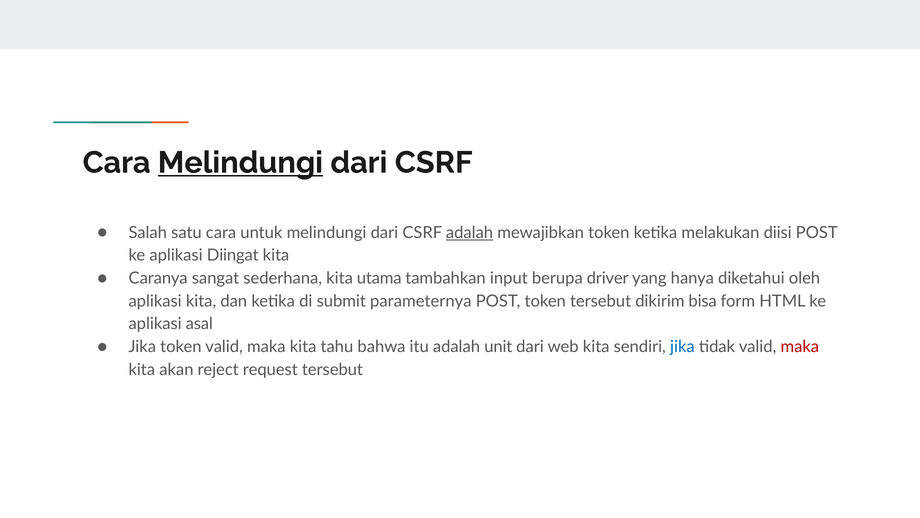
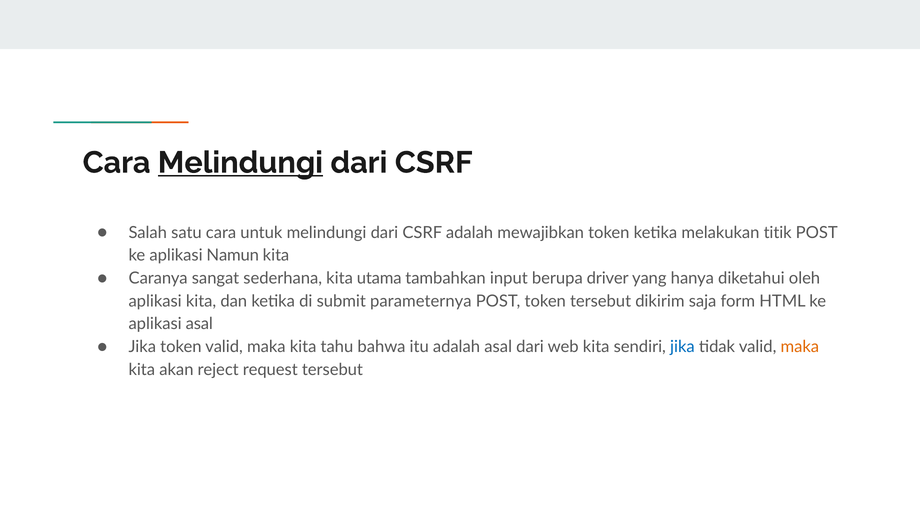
adalah at (470, 232) underline: present -> none
diisi: diisi -> titik
Diingat: Diingat -> Namun
bisa: bisa -> saja
adalah unit: unit -> asal
maka at (800, 347) colour: red -> orange
